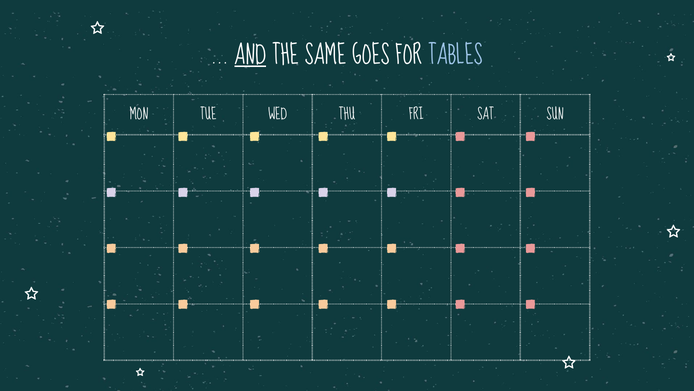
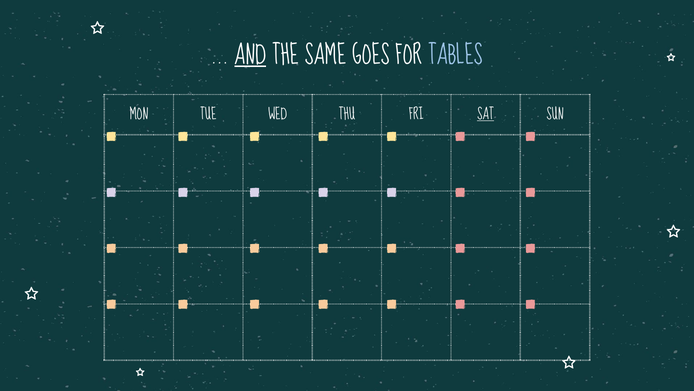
SAT underline: none -> present
